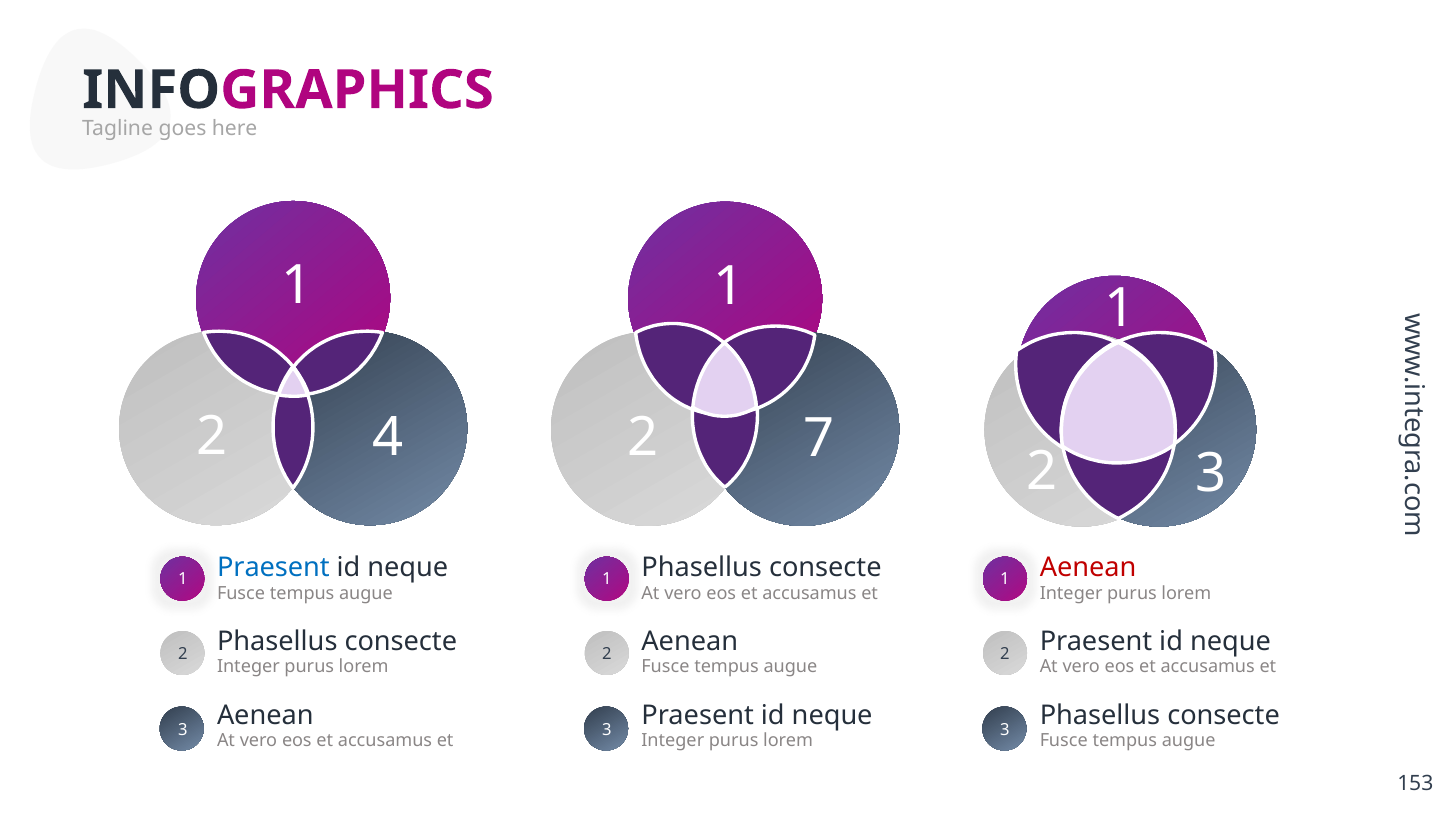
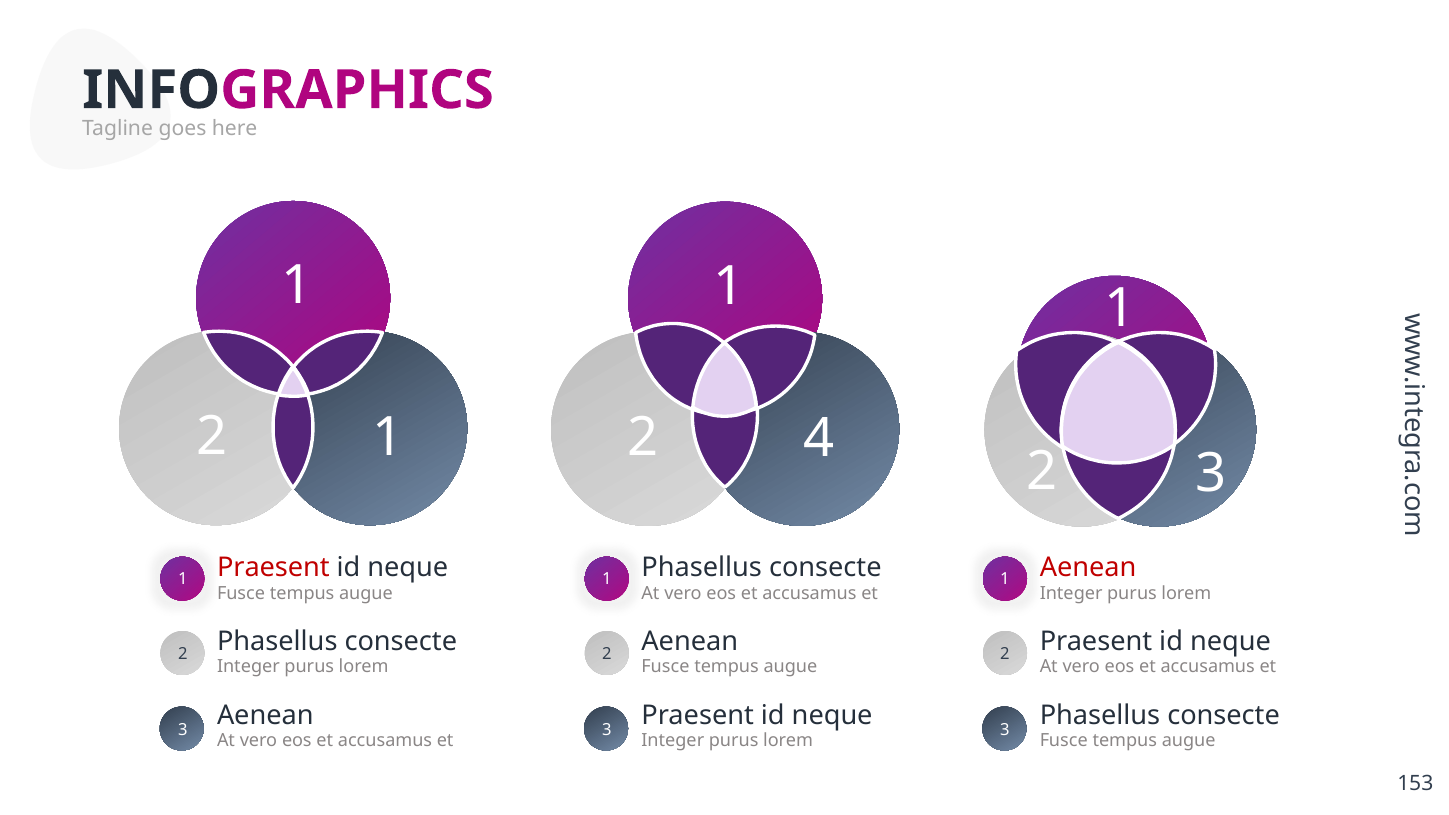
2 4: 4 -> 1
7: 7 -> 4
Praesent at (273, 568) colour: blue -> red
